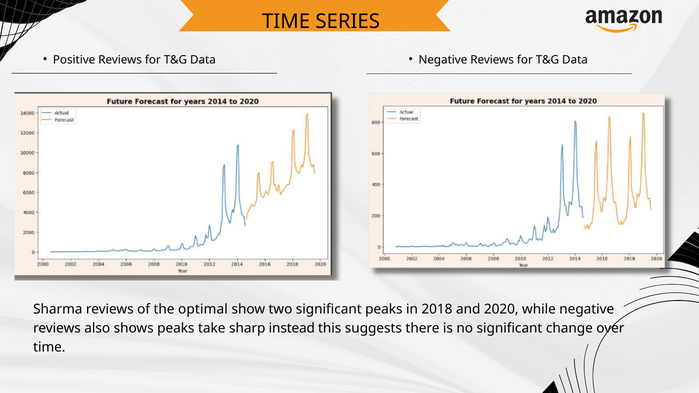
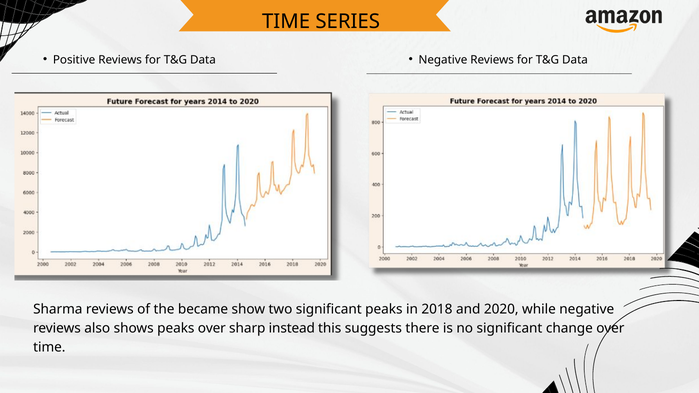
optimal: optimal -> became
peaks take: take -> over
